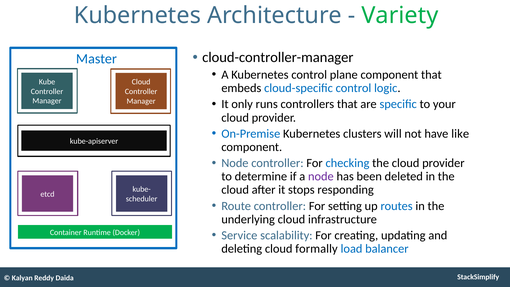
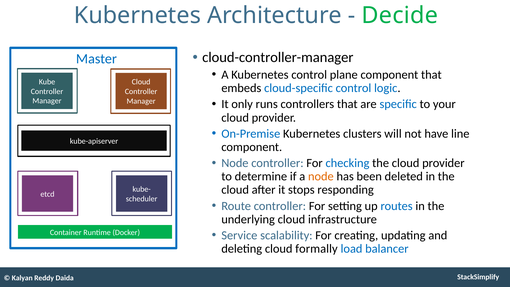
Variety: Variety -> Decide
like: like -> line
node at (321, 176) colour: purple -> orange
